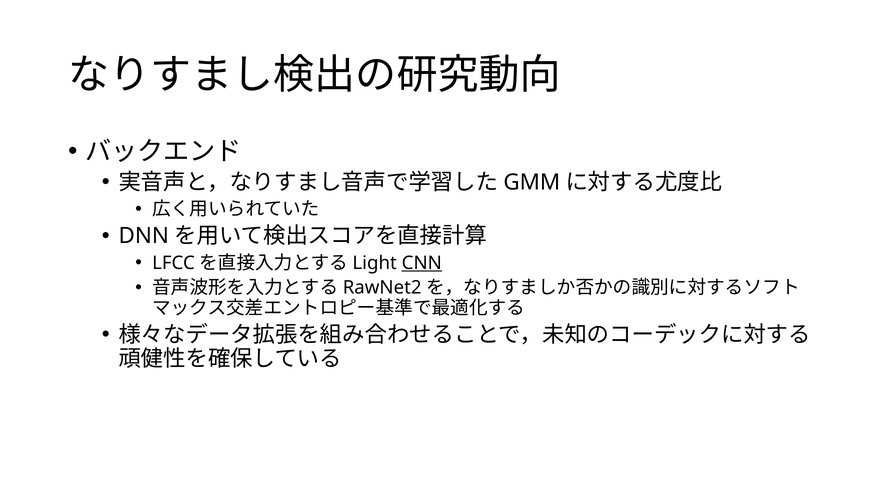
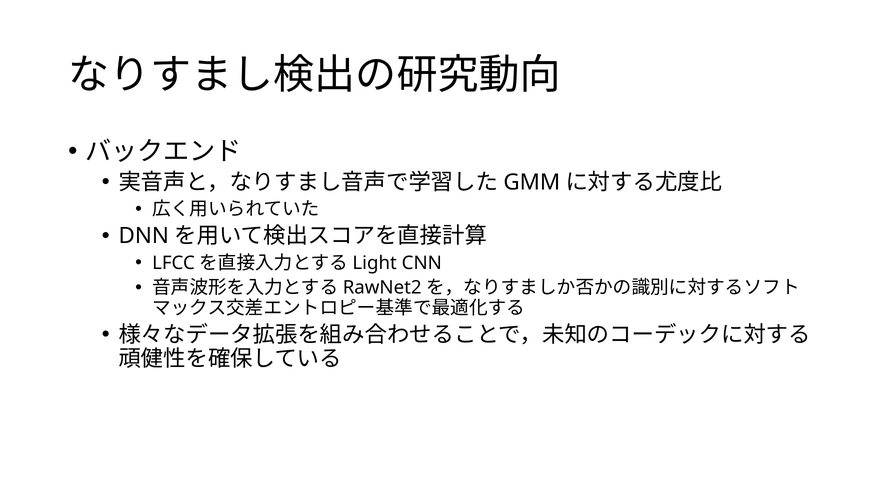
CNN underline: present -> none
